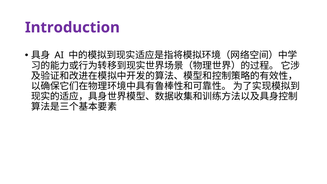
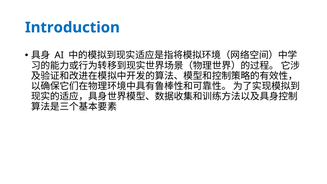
Introduction colour: purple -> blue
